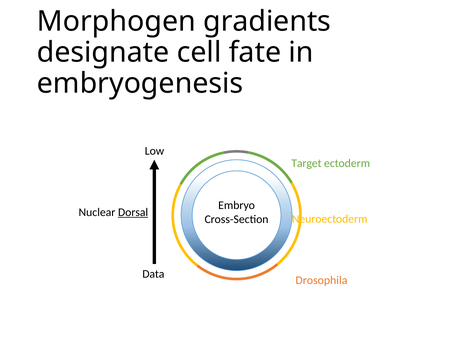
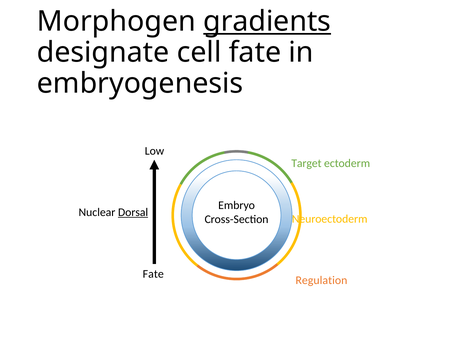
gradients underline: none -> present
Data at (153, 274): Data -> Fate
Drosophila: Drosophila -> Regulation
